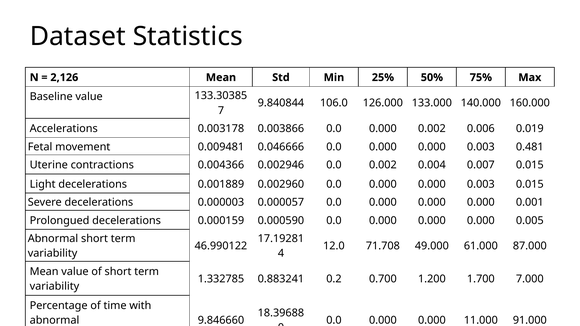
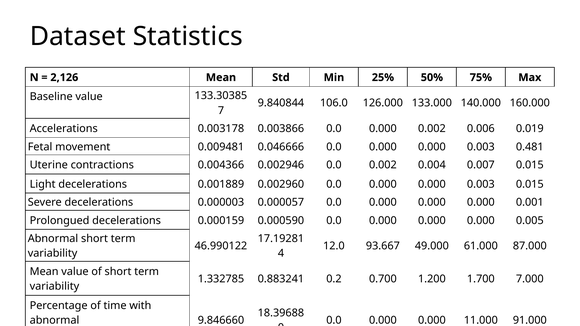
71.708: 71.708 -> 93.667
